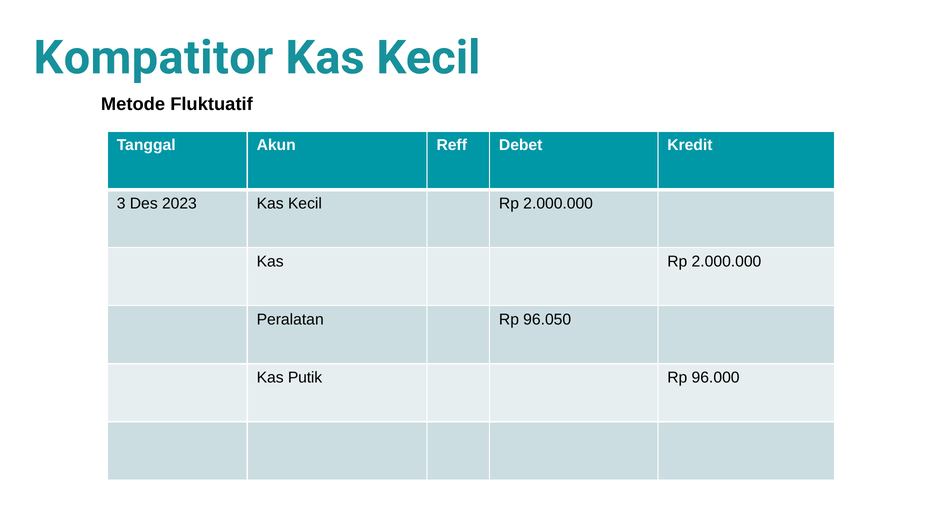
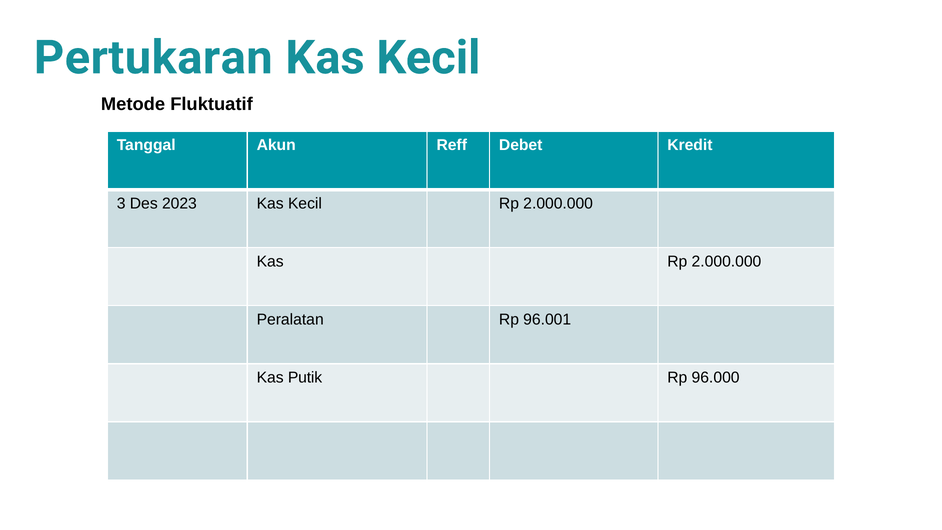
Kompatitor: Kompatitor -> Pertukaran
96.050: 96.050 -> 96.001
